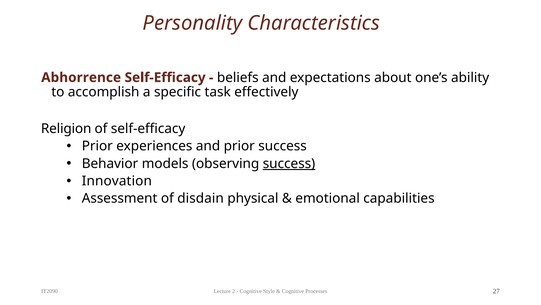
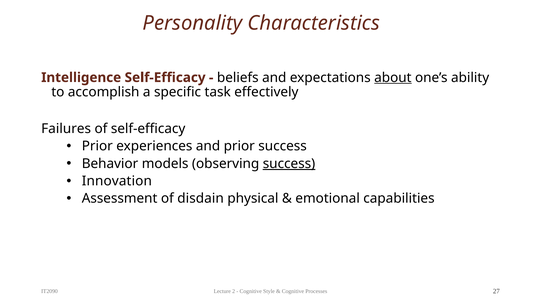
Abhorrence: Abhorrence -> Intelligence
about underline: none -> present
Religion: Religion -> Failures
